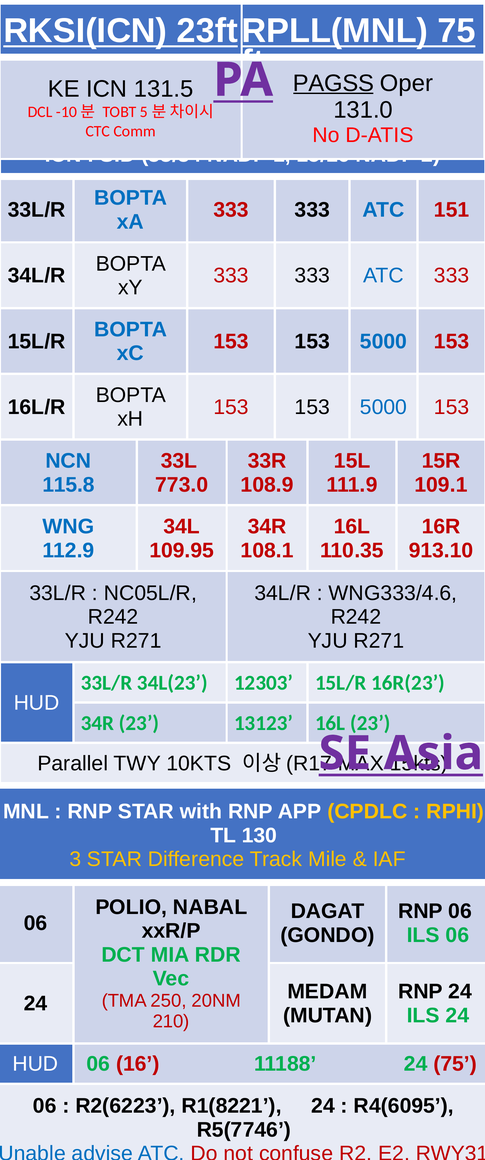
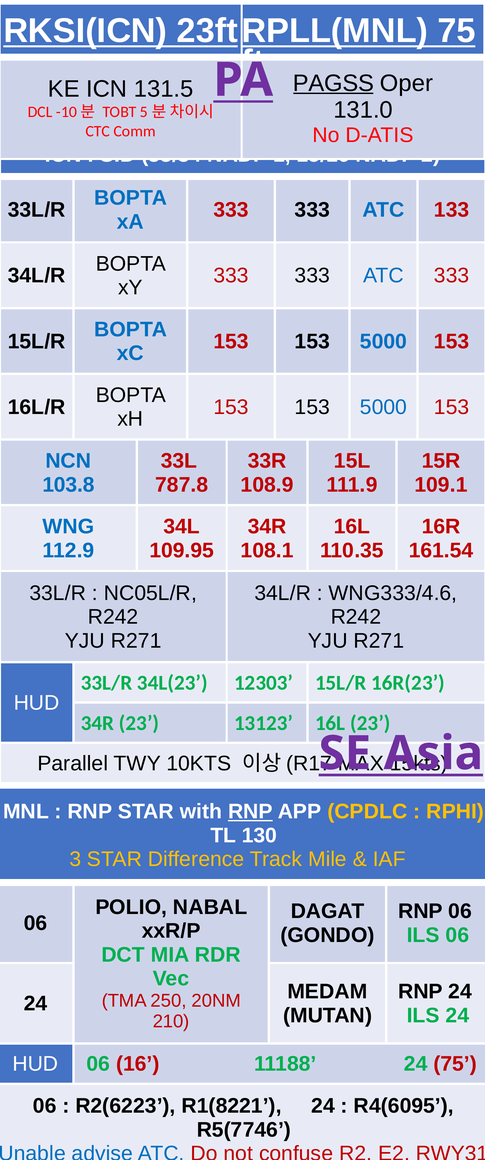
151: 151 -> 133
115.8: 115.8 -> 103.8
773.0: 773.0 -> 787.8
913.10: 913.10 -> 161.54
RNP at (250, 812) underline: none -> present
